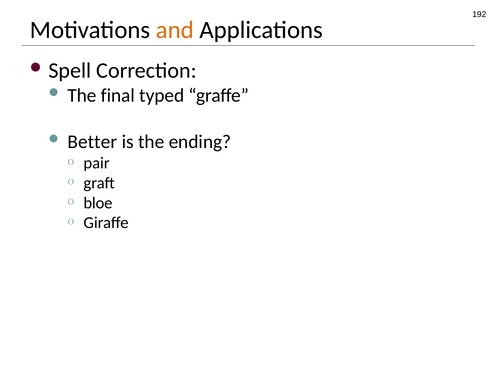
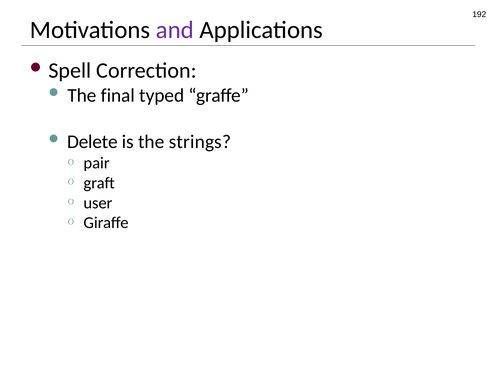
and colour: orange -> purple
Better: Better -> Delete
ending: ending -> strings
bloe: bloe -> user
